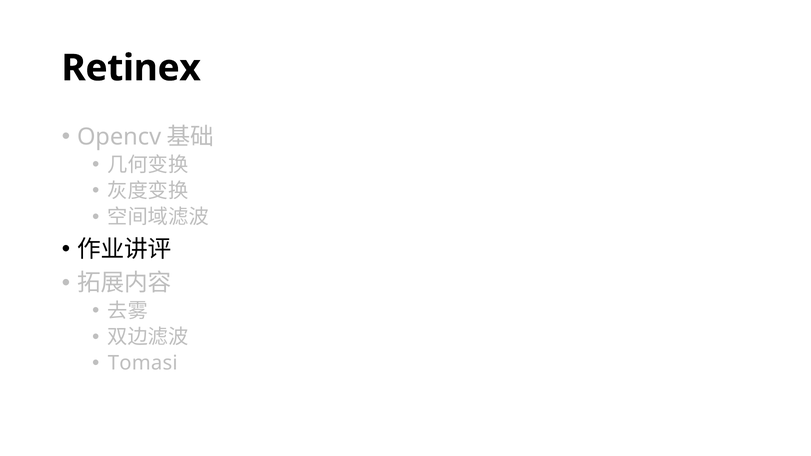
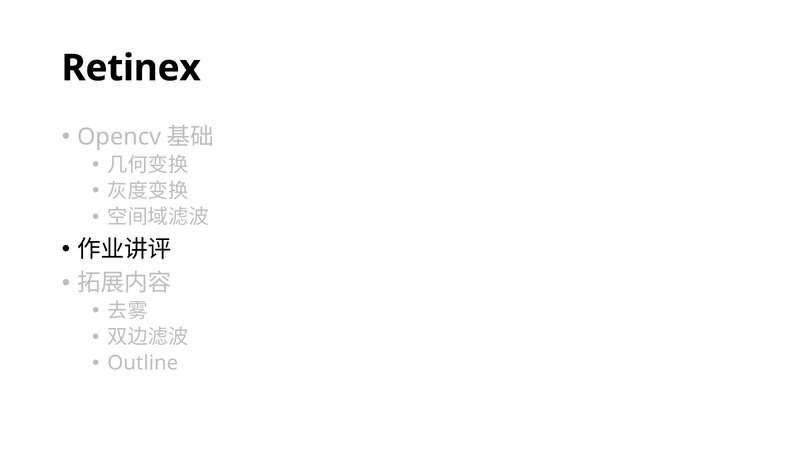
Tomasi: Tomasi -> Outline
